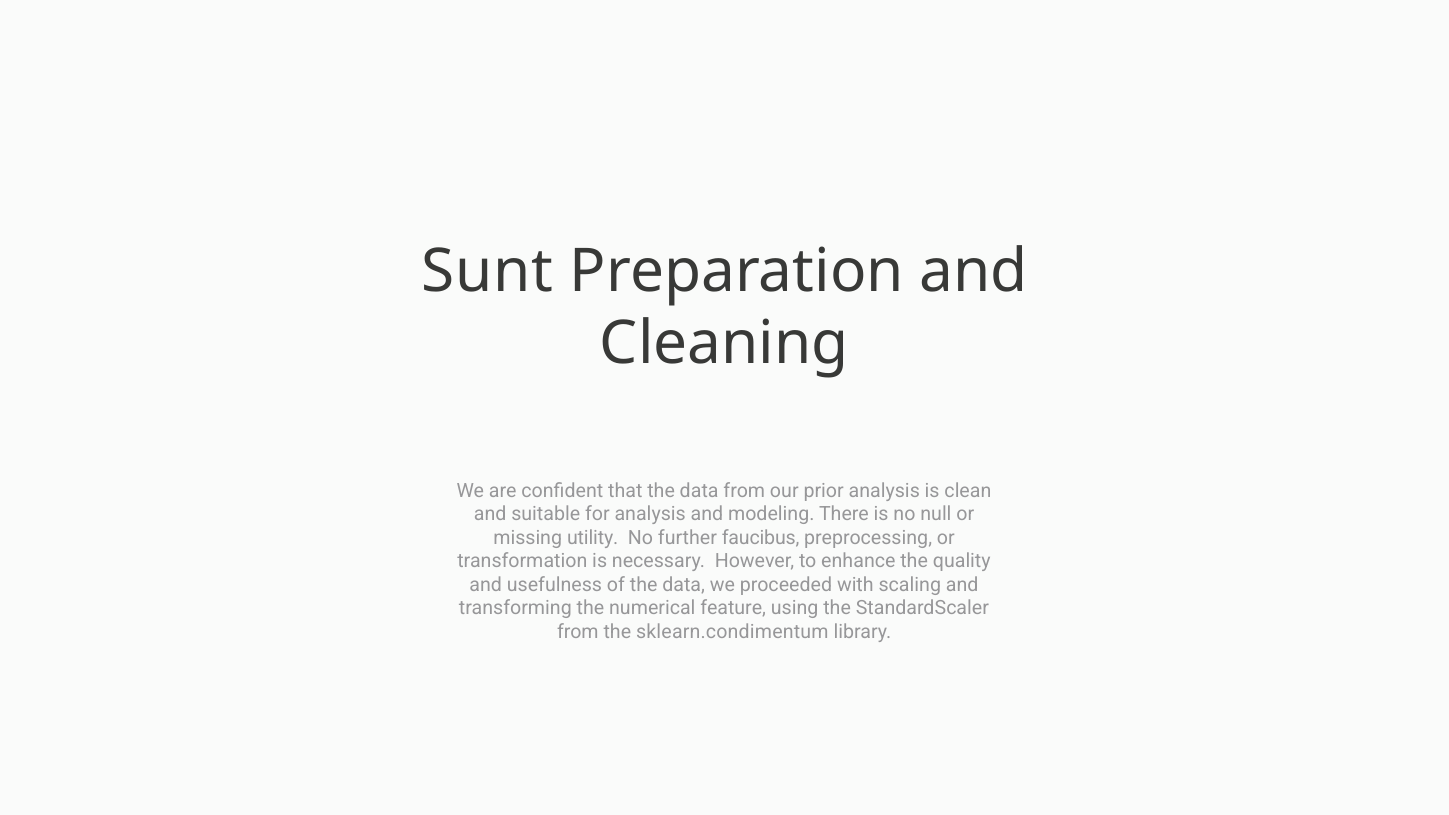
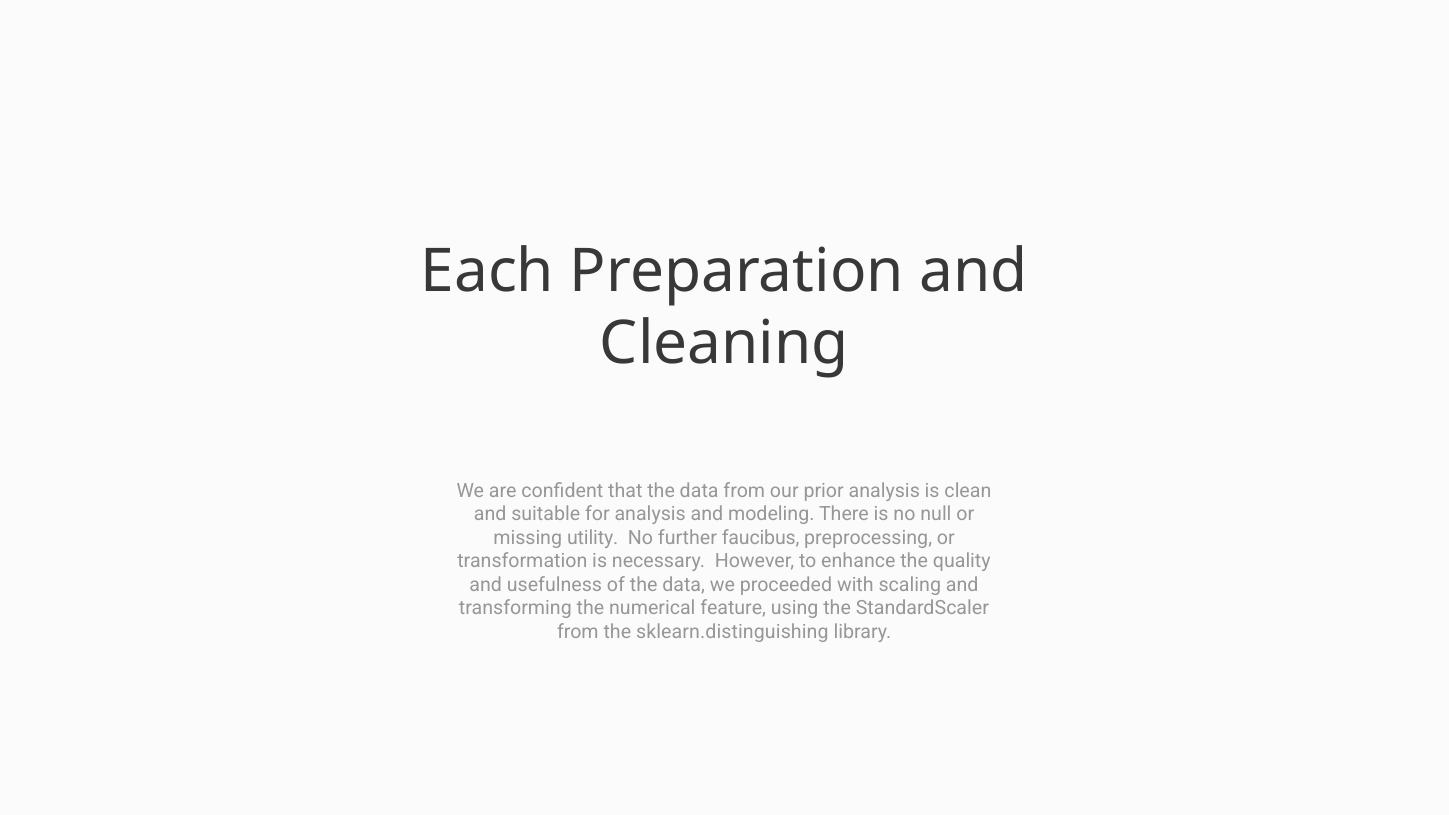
Sunt: Sunt -> Each
sklearn.condimentum: sklearn.condimentum -> sklearn.distinguishing
